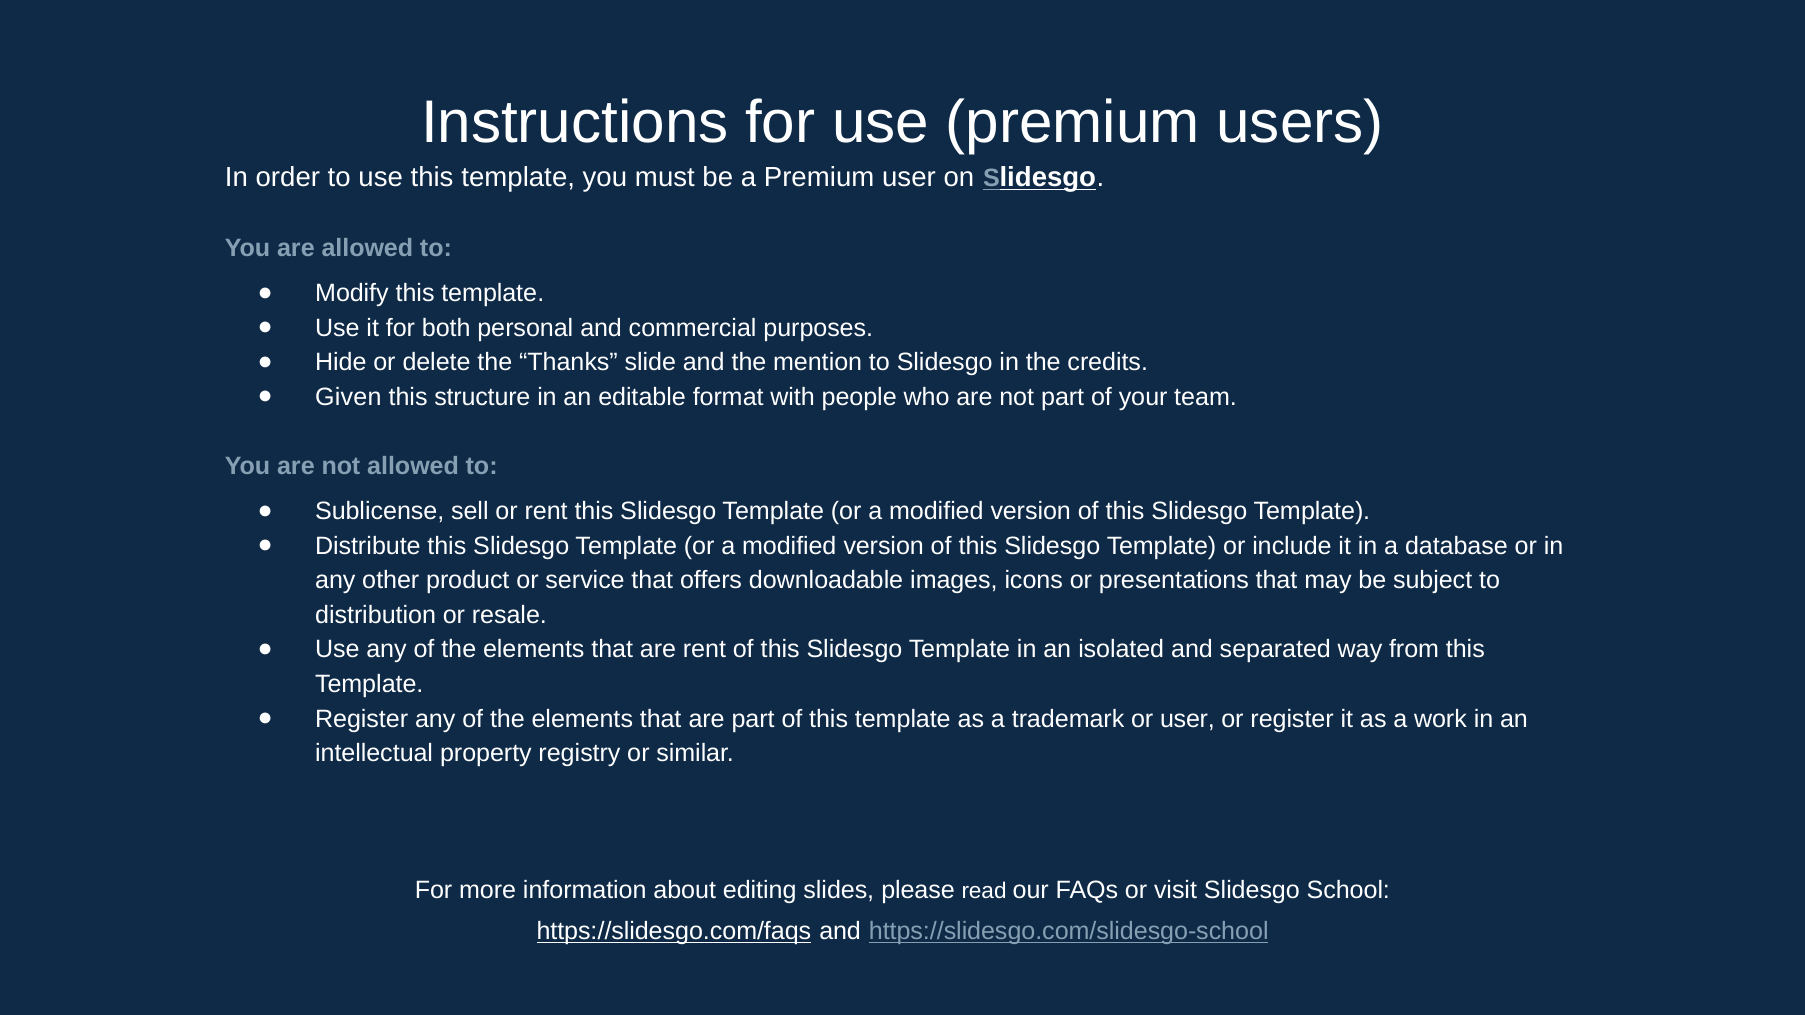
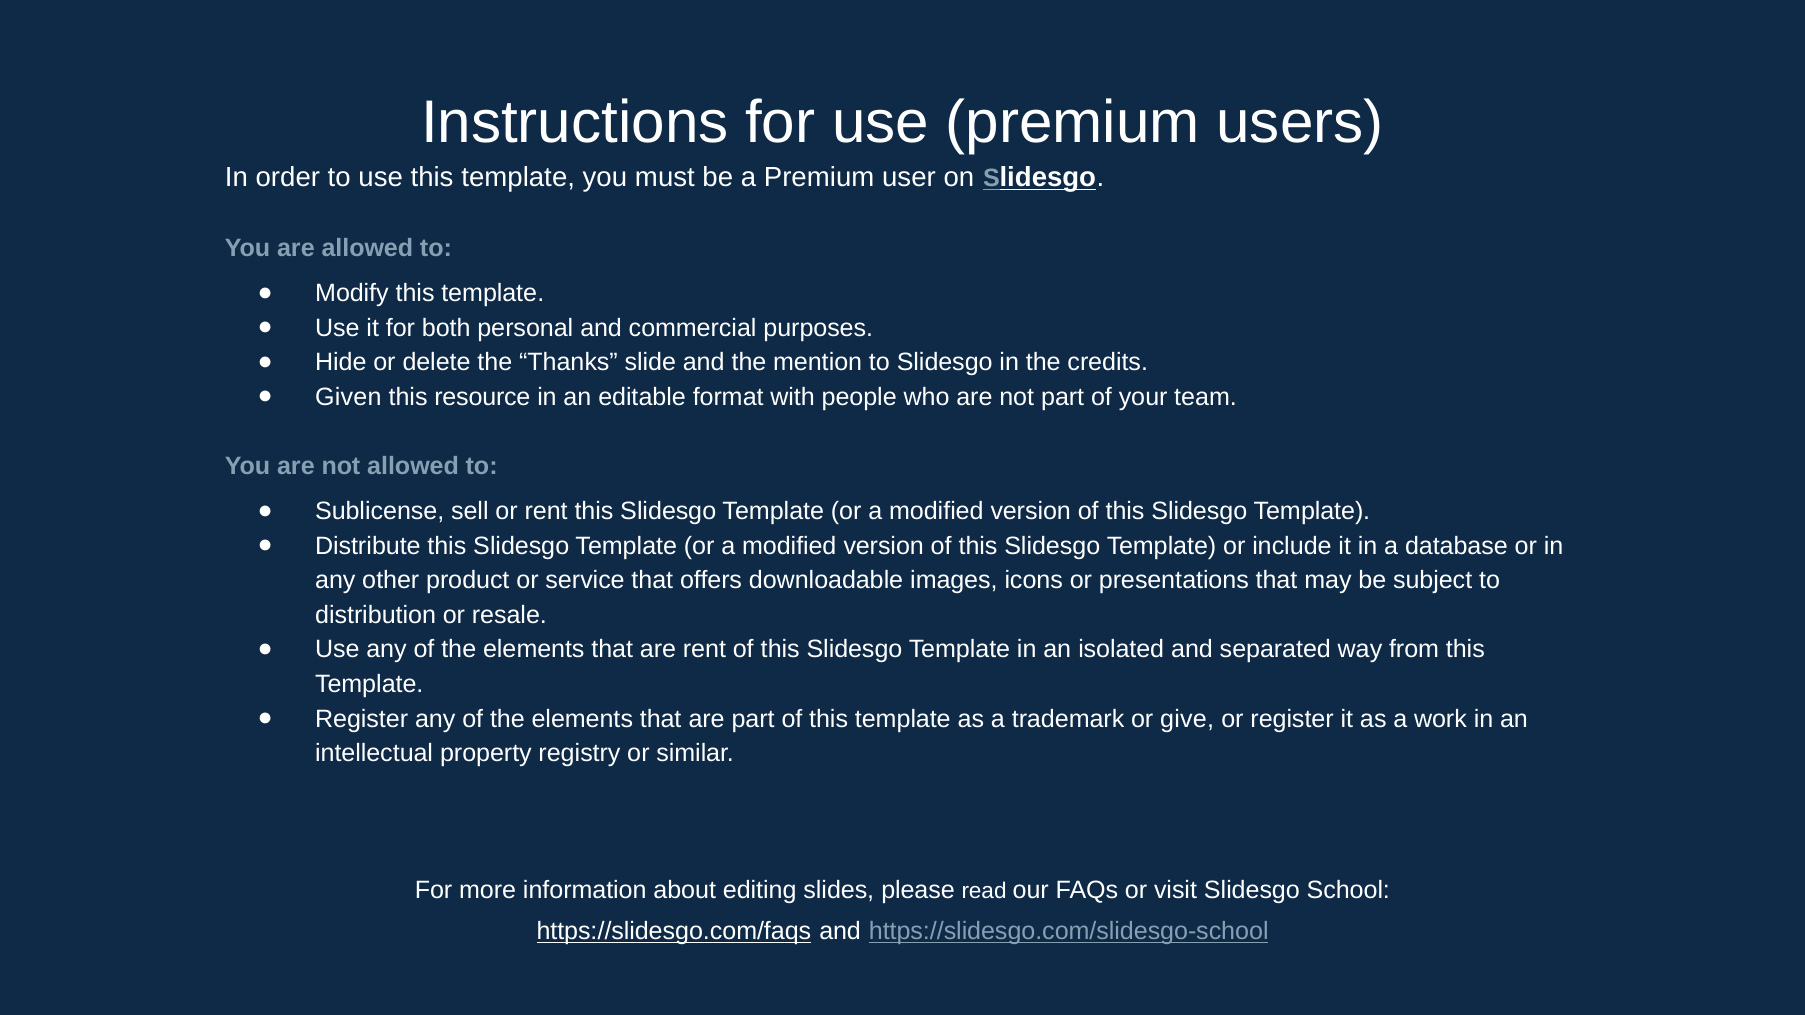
structure: structure -> resource
or user: user -> give
